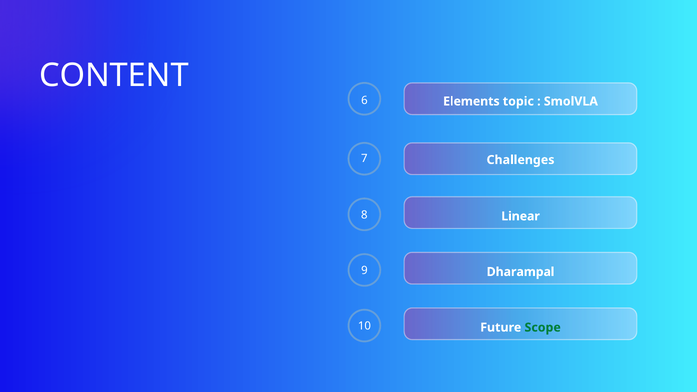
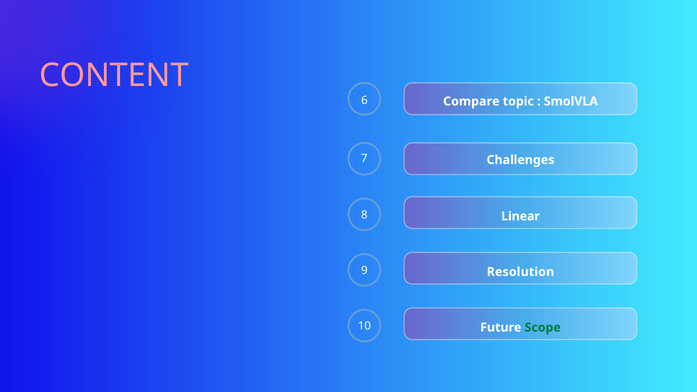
CONTENT colour: white -> pink
Elements: Elements -> Compare
Dharampal: Dharampal -> Resolution
